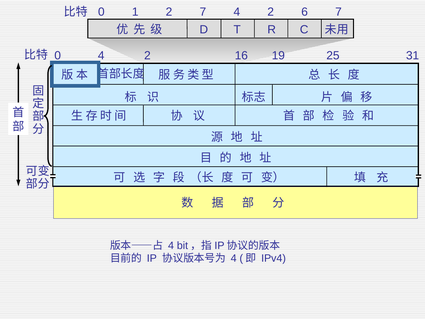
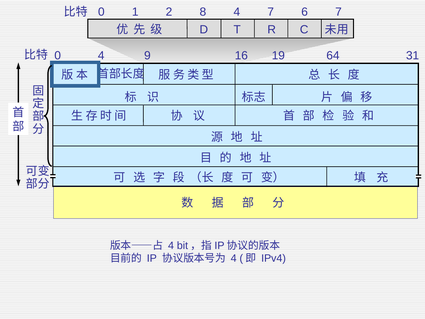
2 7: 7 -> 8
2 at (271, 12): 2 -> 7
2 at (147, 56): 2 -> 9
25: 25 -> 64
